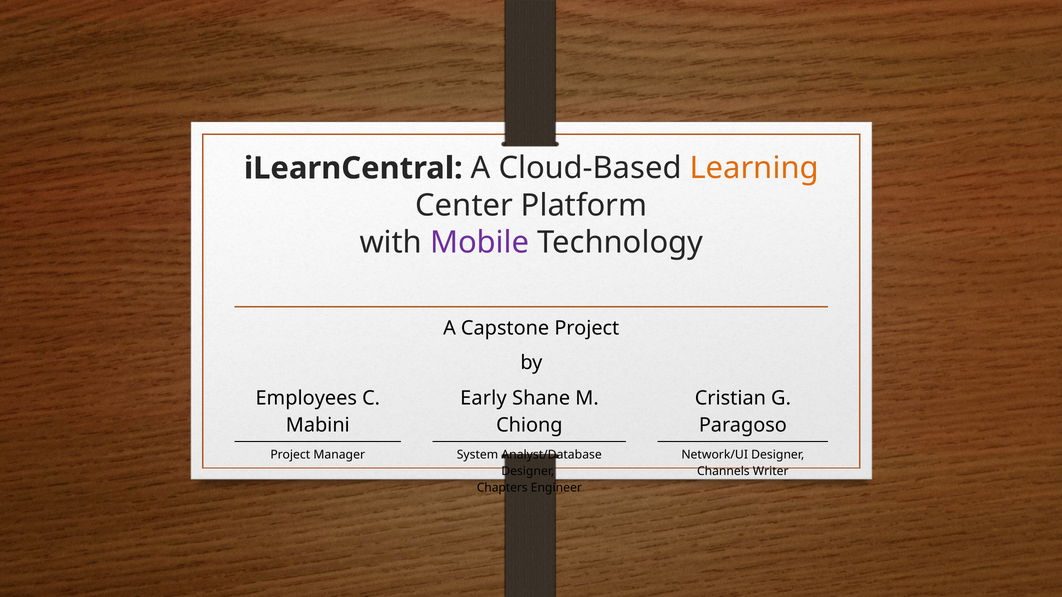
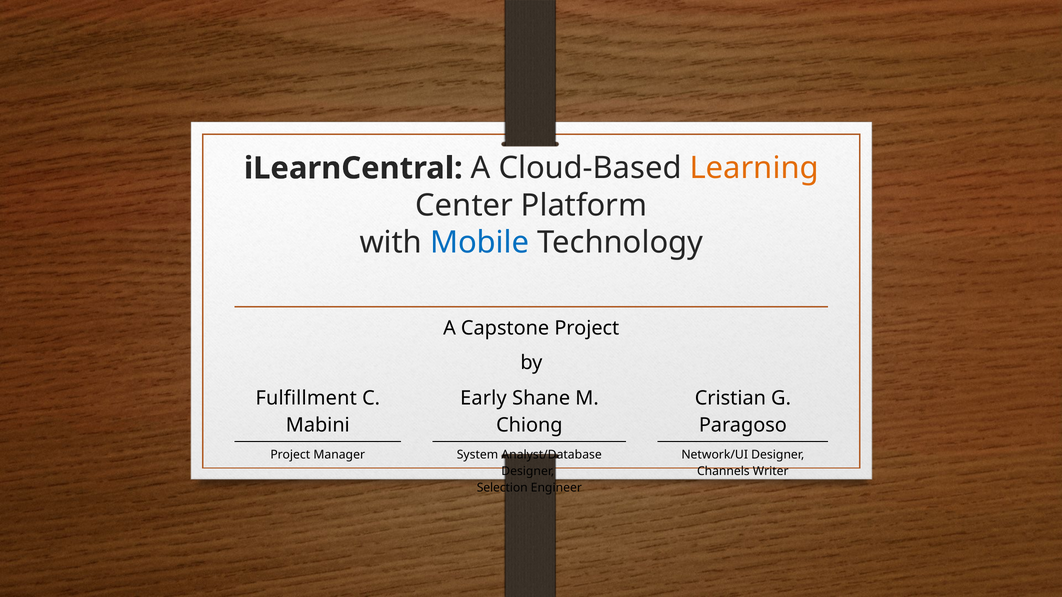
Mobile colour: purple -> blue
Employees: Employees -> Fulfillment
Chapters: Chapters -> Selection
